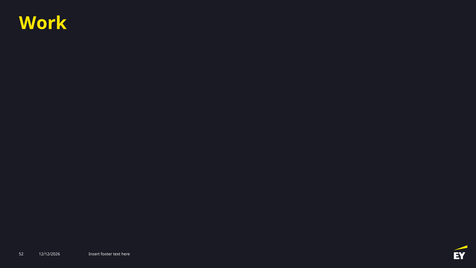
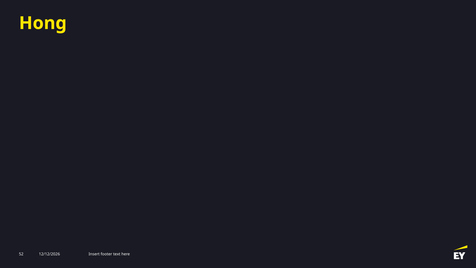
Work: Work -> Hong
